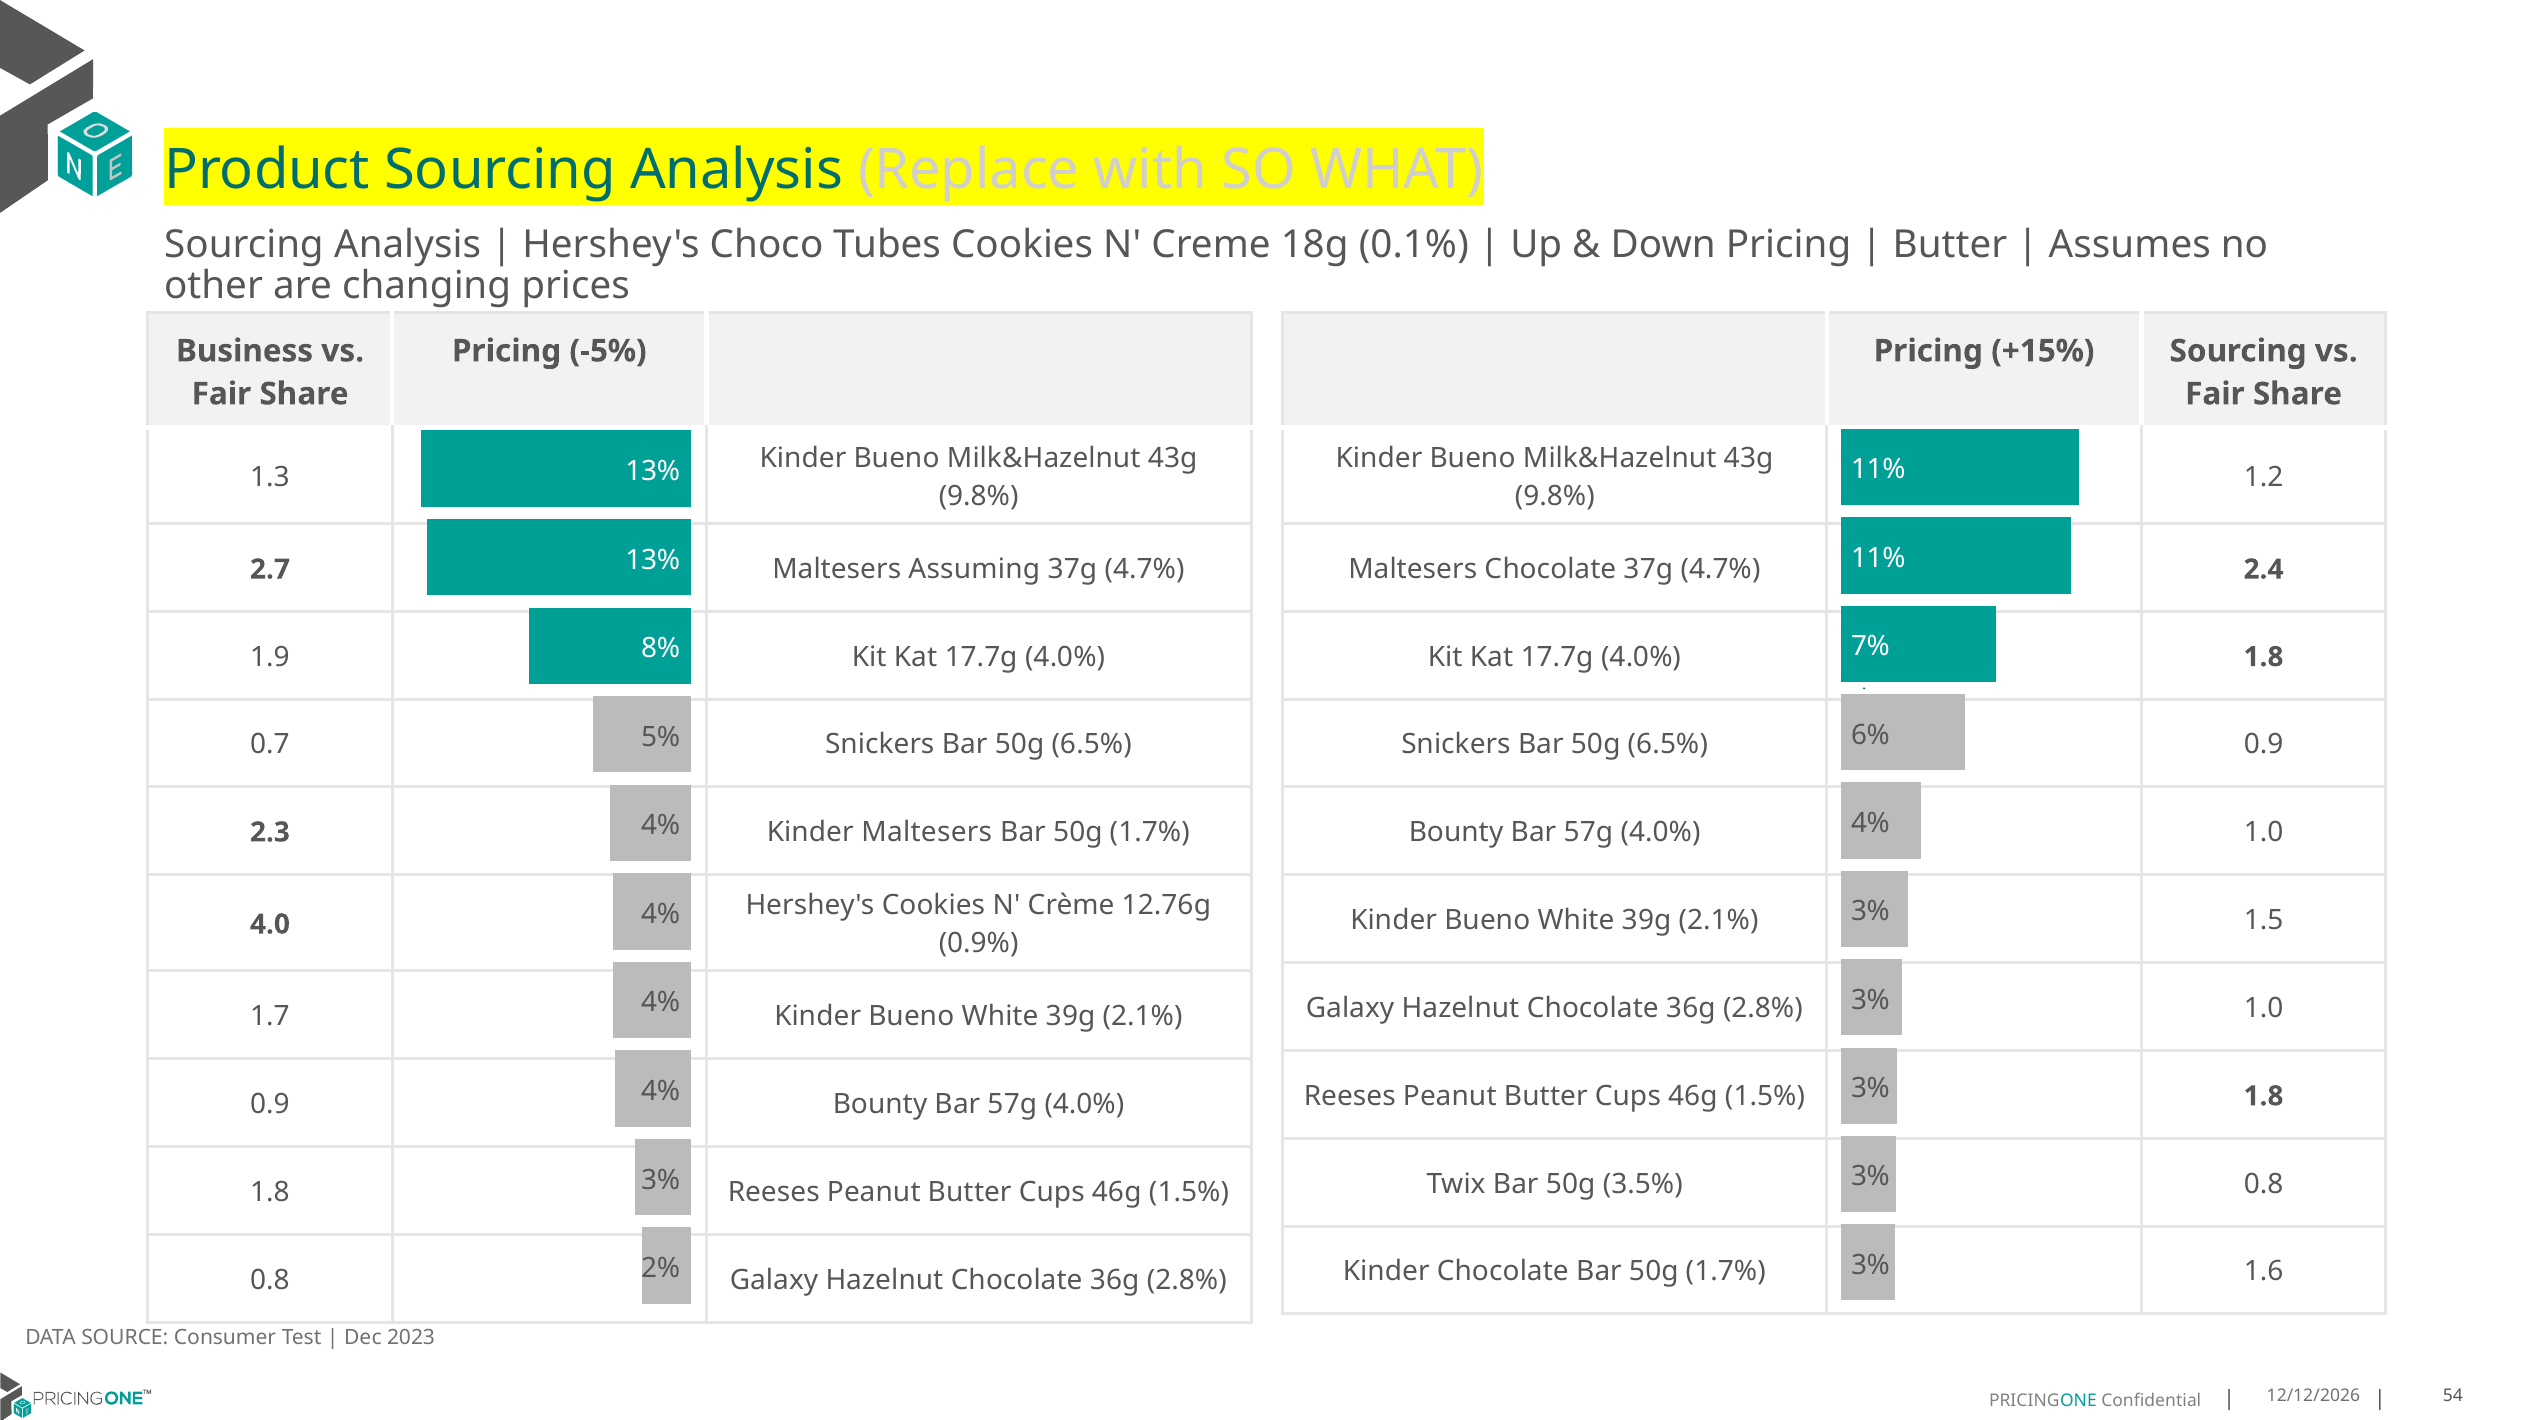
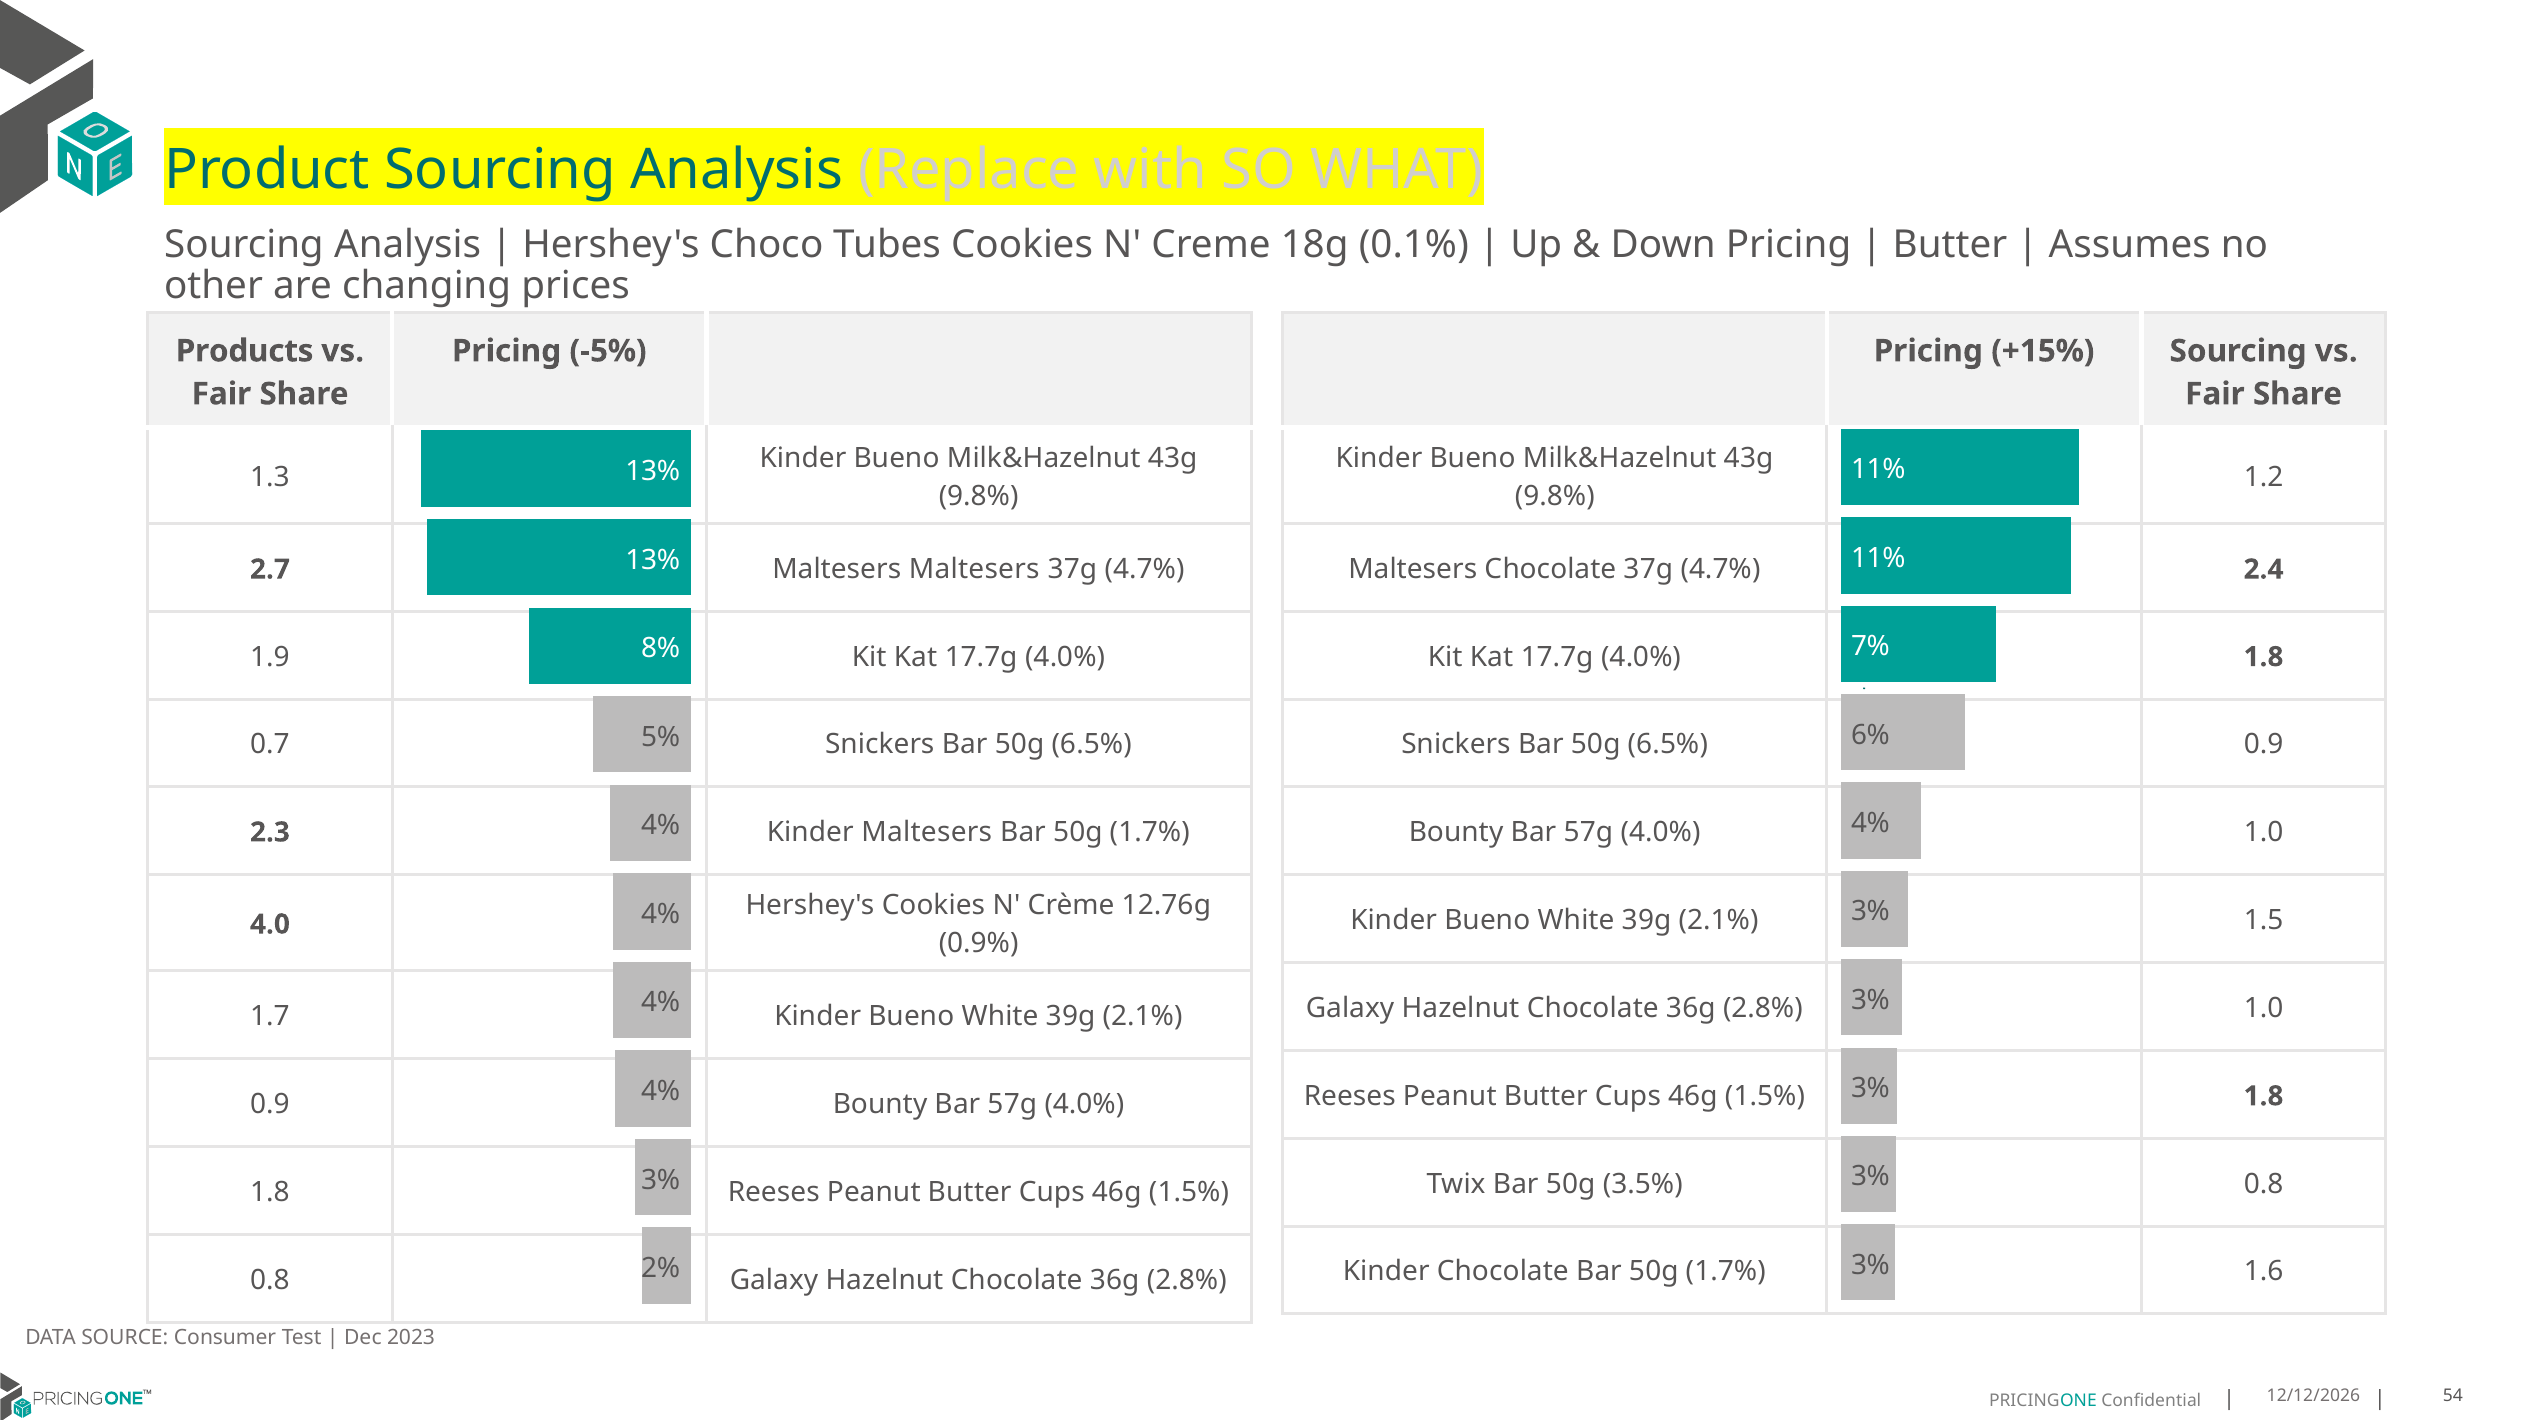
Business: Business -> Products
Maltesers Assuming: Assuming -> Maltesers
